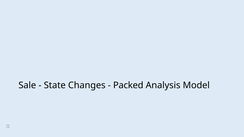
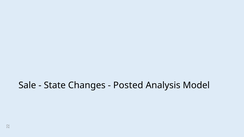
Packed: Packed -> Posted
